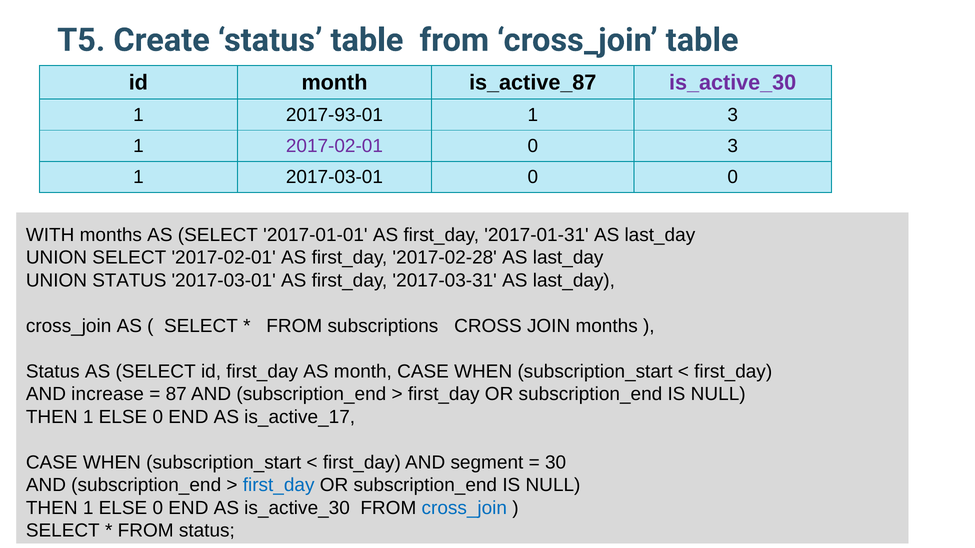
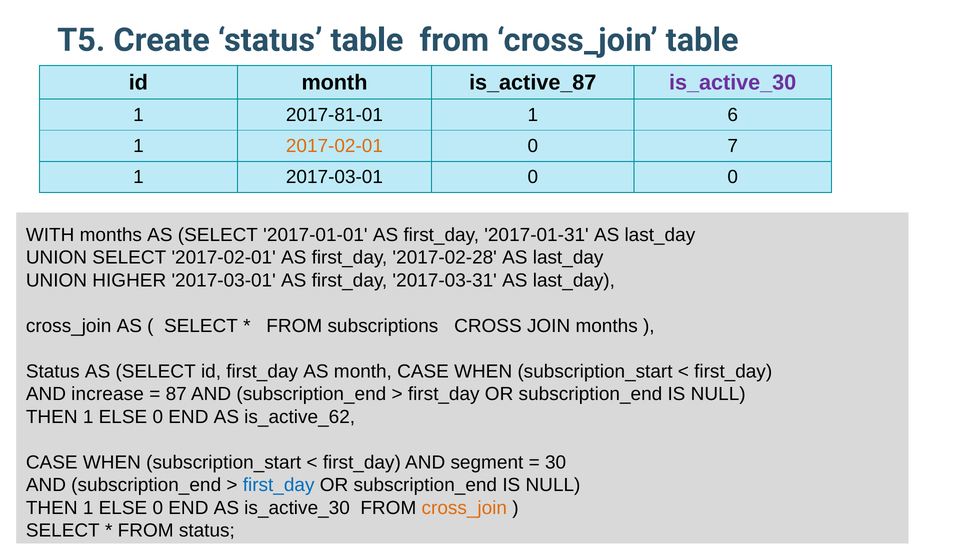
2017-93-01: 2017-93-01 -> 2017-81-01
1 3: 3 -> 6
2017-02-01 at (334, 146) colour: purple -> orange
0 3: 3 -> 7
UNION STATUS: STATUS -> HIGHER
is_active_17: is_active_17 -> is_active_62
cross_join at (464, 508) colour: blue -> orange
